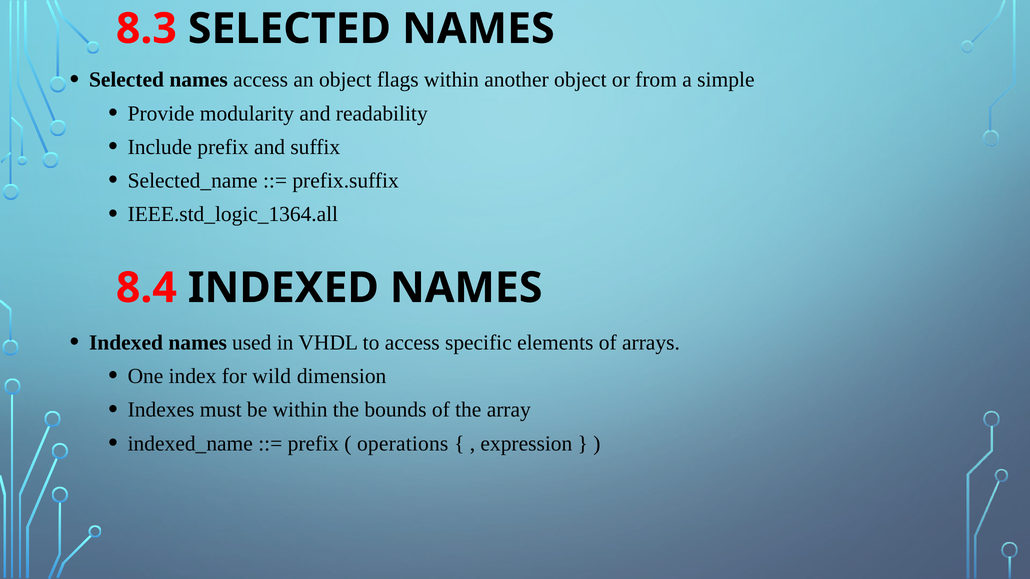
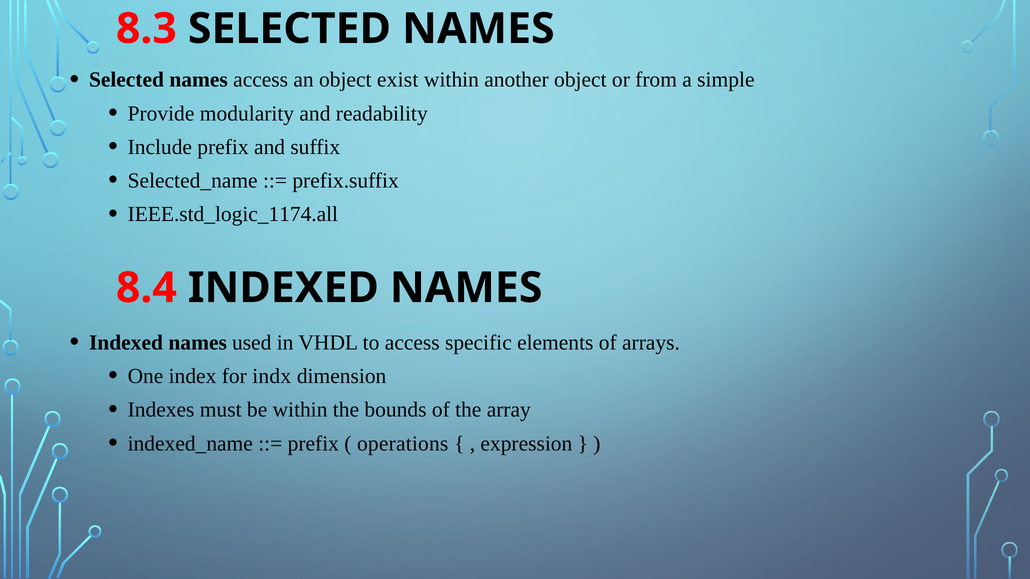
flags: flags -> exist
IEEE.std_logic_1364.all: IEEE.std_logic_1364.all -> IEEE.std_logic_1174.all
wild: wild -> indx
